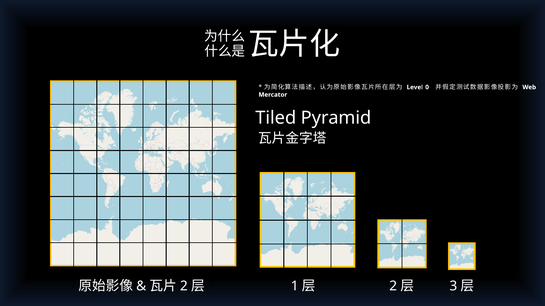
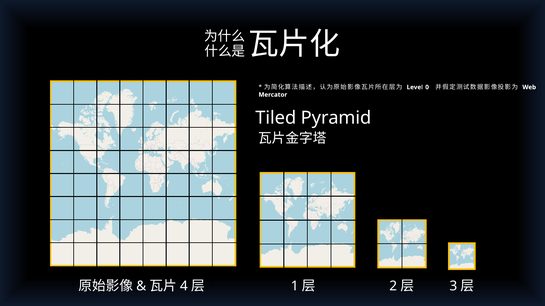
2 at (184, 286): 2 -> 4
